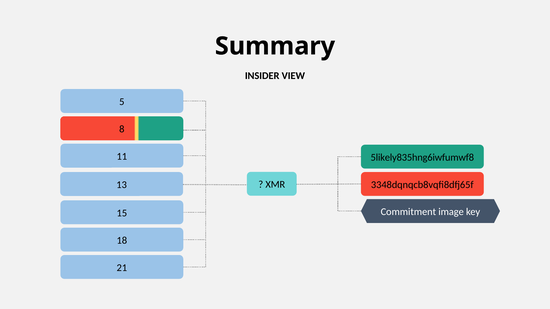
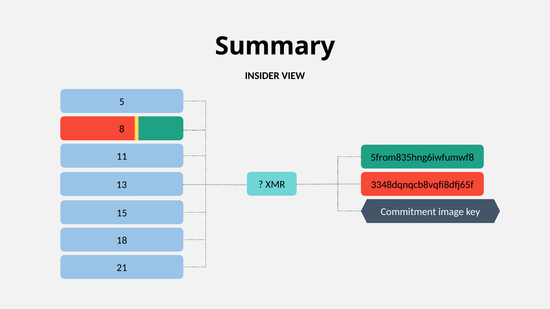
5likely835hng6iwfumwf8: 5likely835hng6iwfumwf8 -> 5from835hng6iwfumwf8
